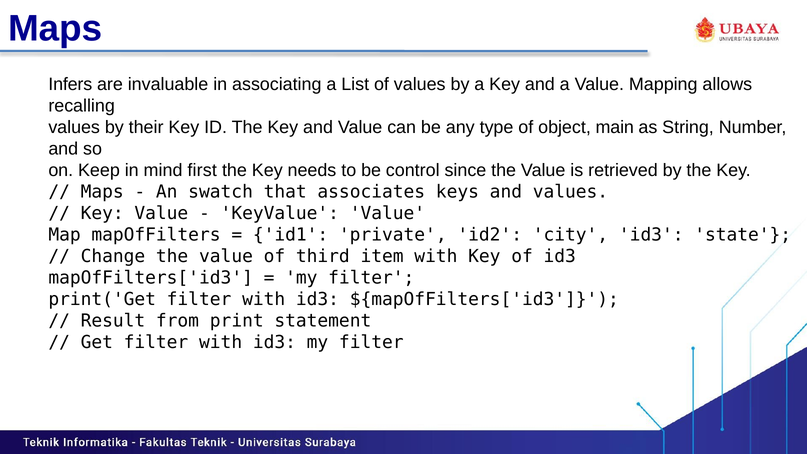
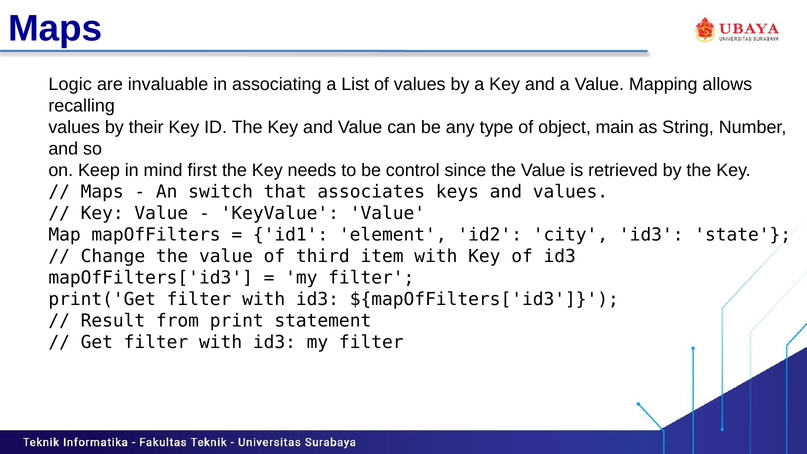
Infers: Infers -> Logic
swatch: swatch -> switch
private: private -> element
